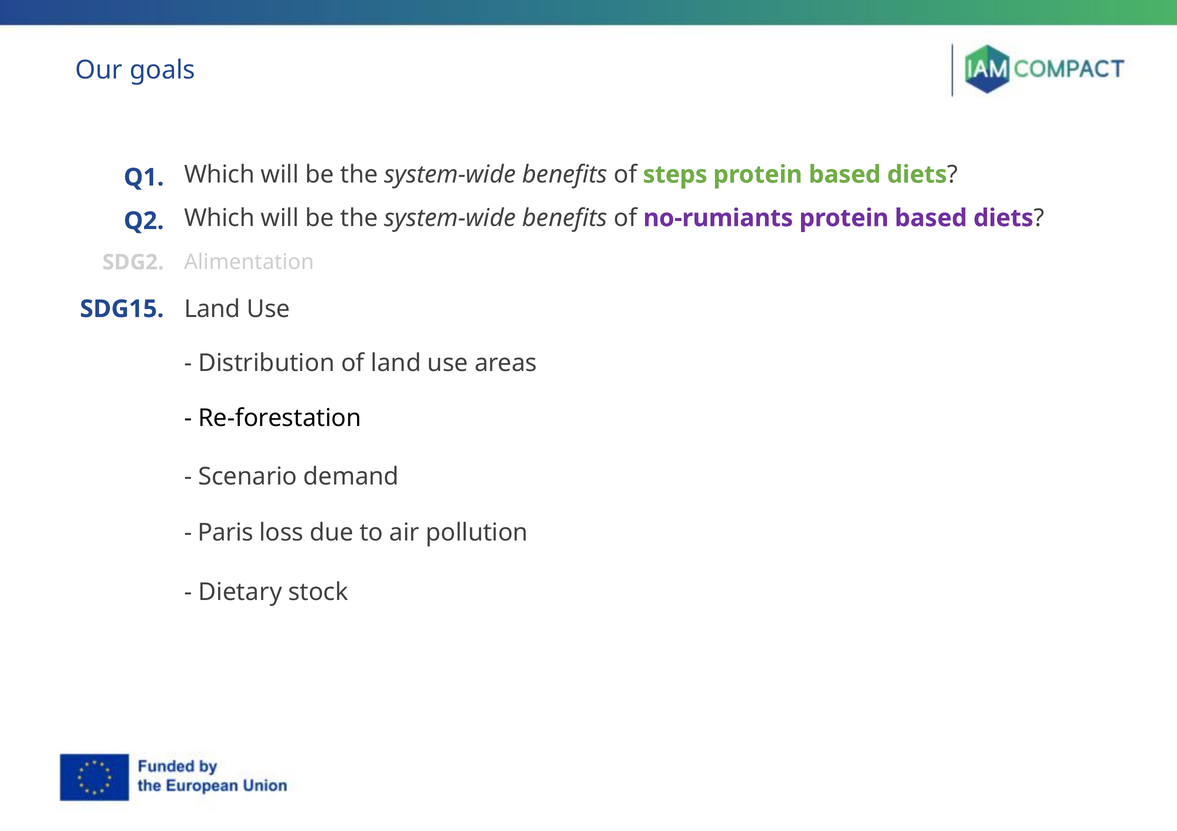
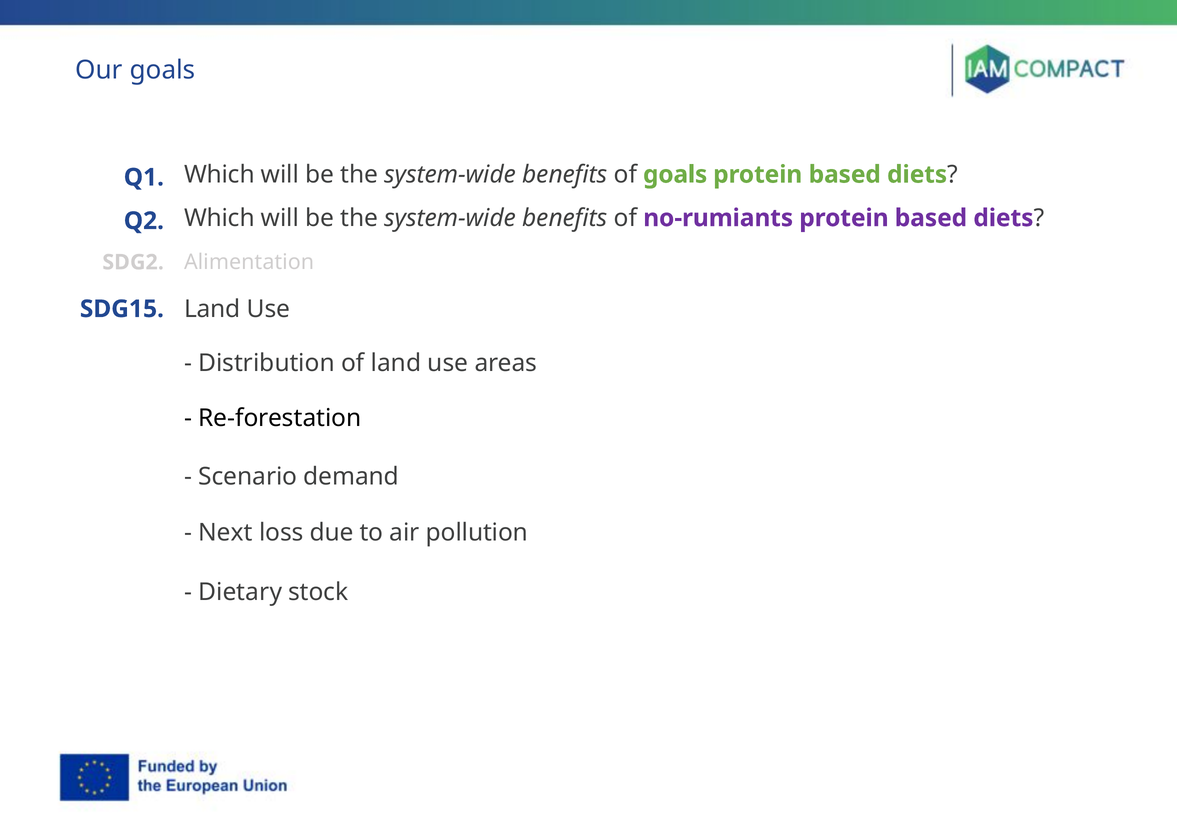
of steps: steps -> goals
Paris: Paris -> Next
